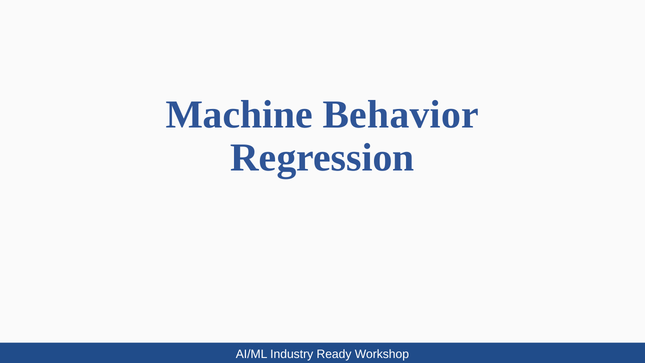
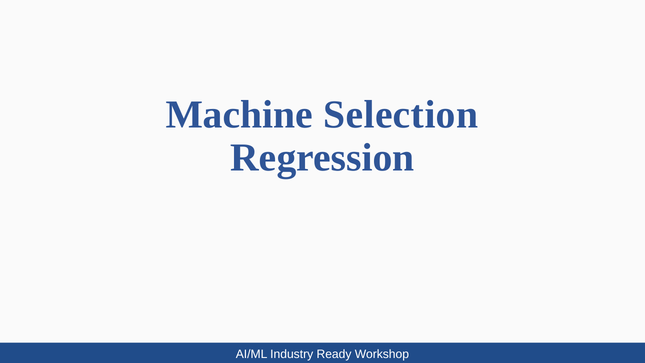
Behavior: Behavior -> Selection
